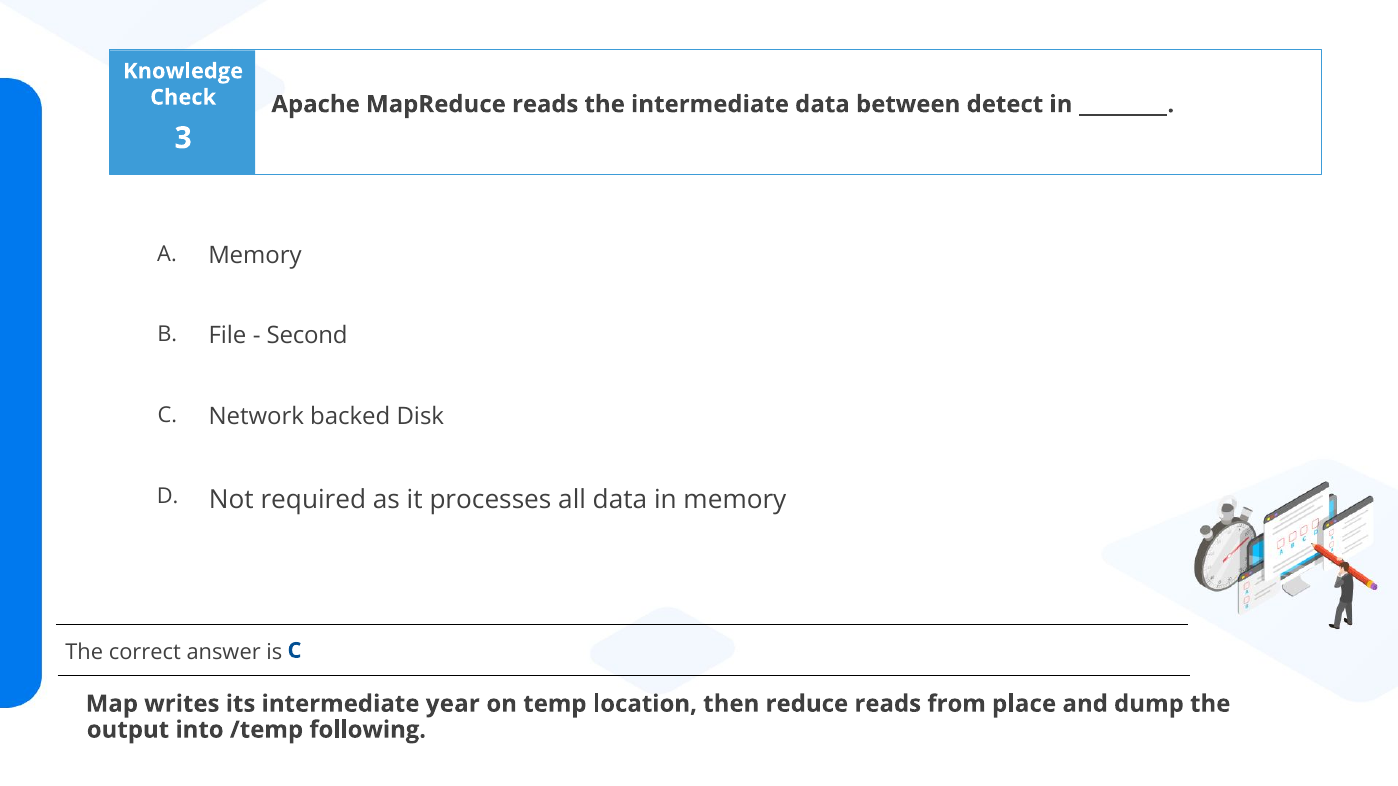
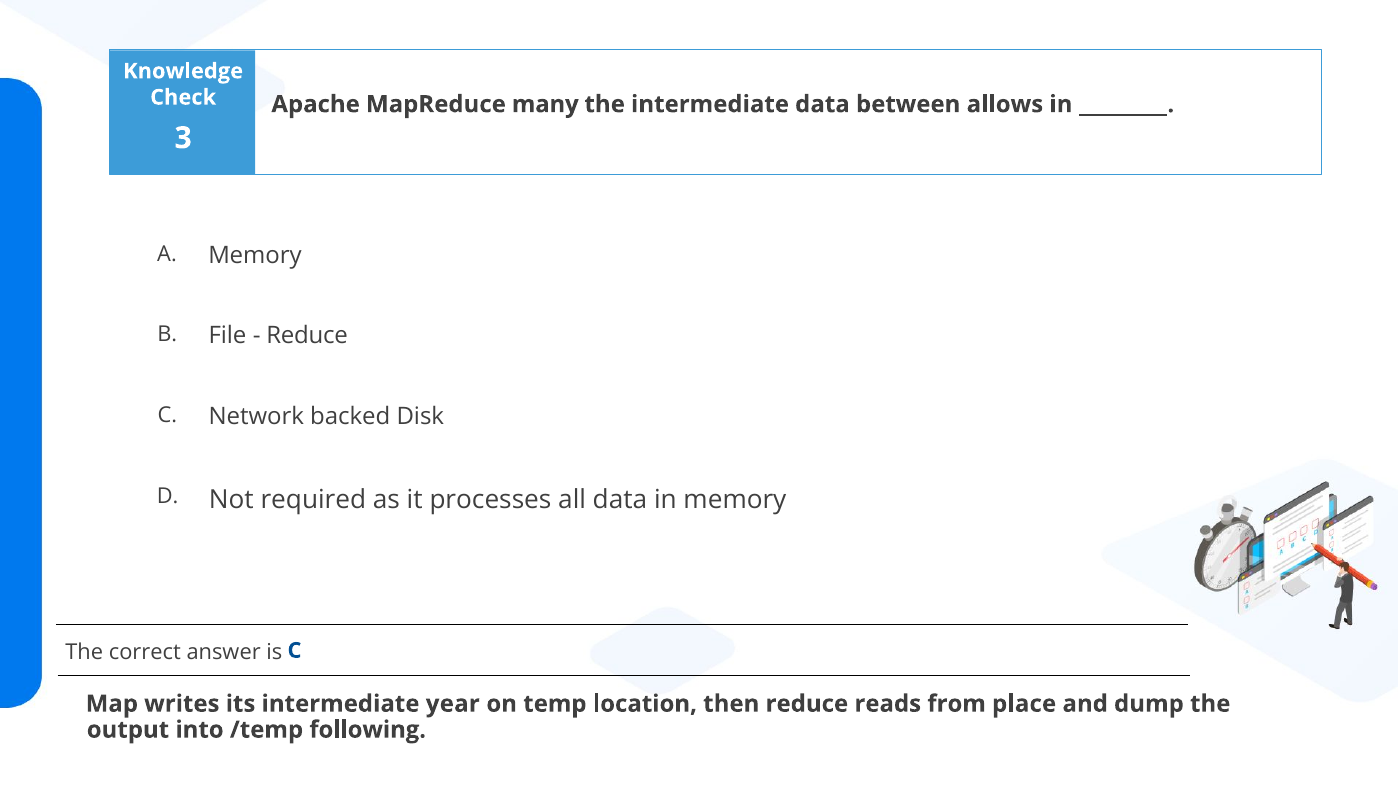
MapReduce reads: reads -> many
detect: detect -> allows
Second at (307, 336): Second -> Reduce
